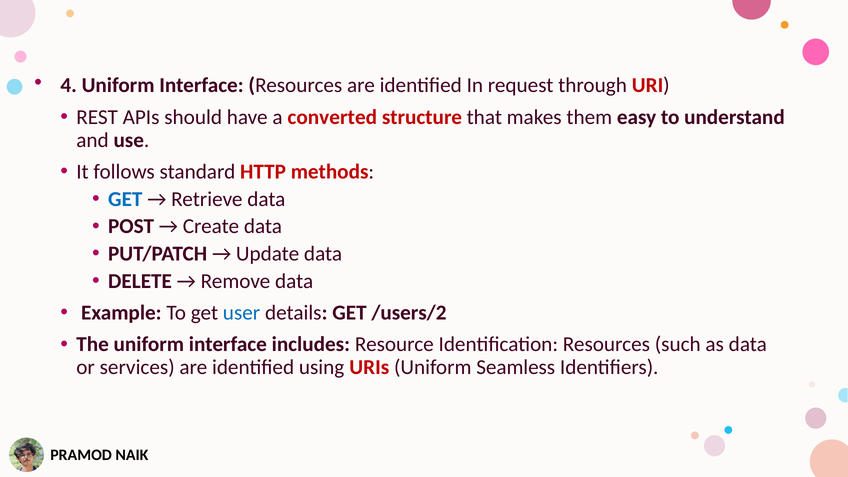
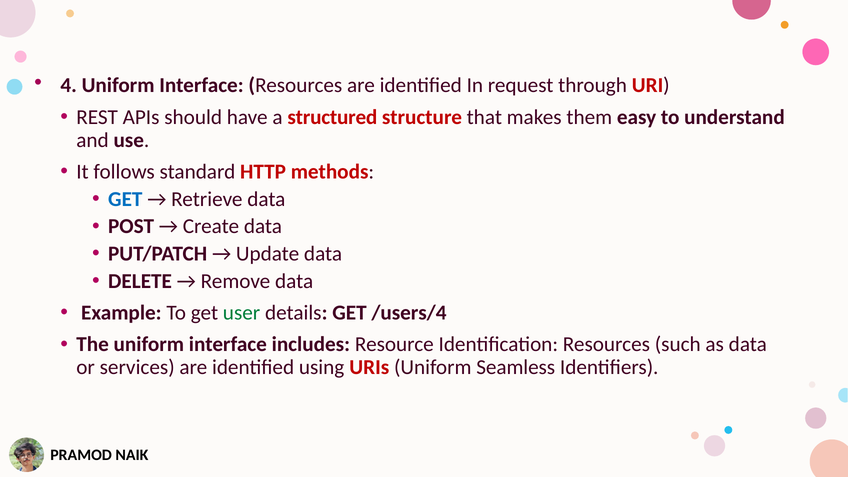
converted: converted -> structured
user colour: blue -> green
/users/2: /users/2 -> /users/4
